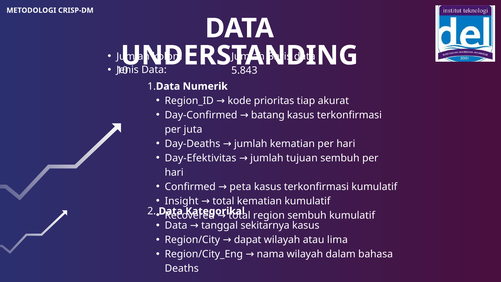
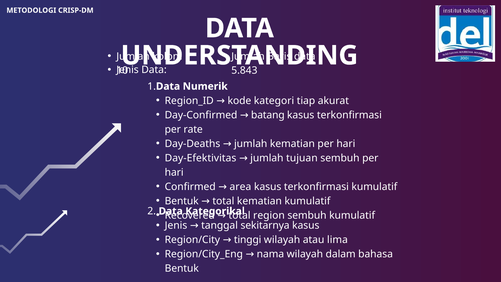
prioritas: prioritas -> kategori
juta: juta -> rate
peta: peta -> area
Insight at (182, 201): Insight -> Bentuk
Data at (176, 225): Data -> Jenis
dapat: dapat -> tinggi
Deaths at (182, 268): Deaths -> Bentuk
